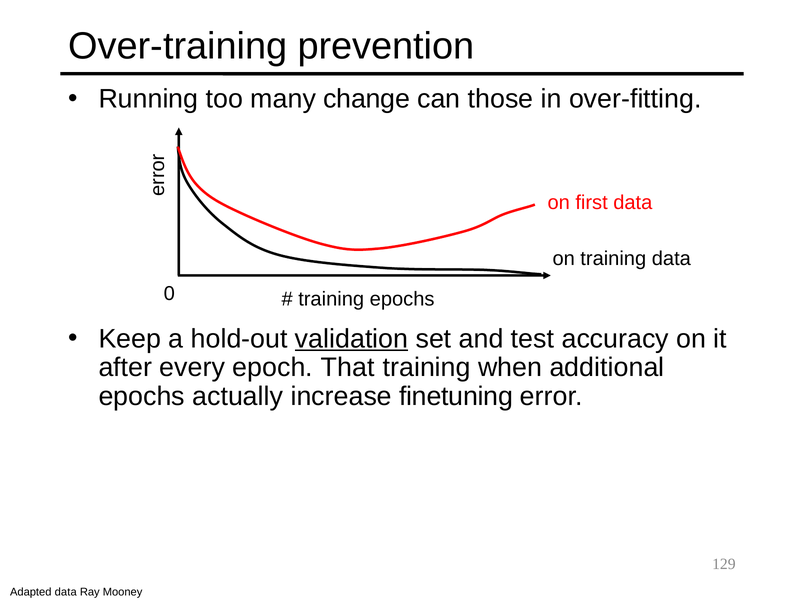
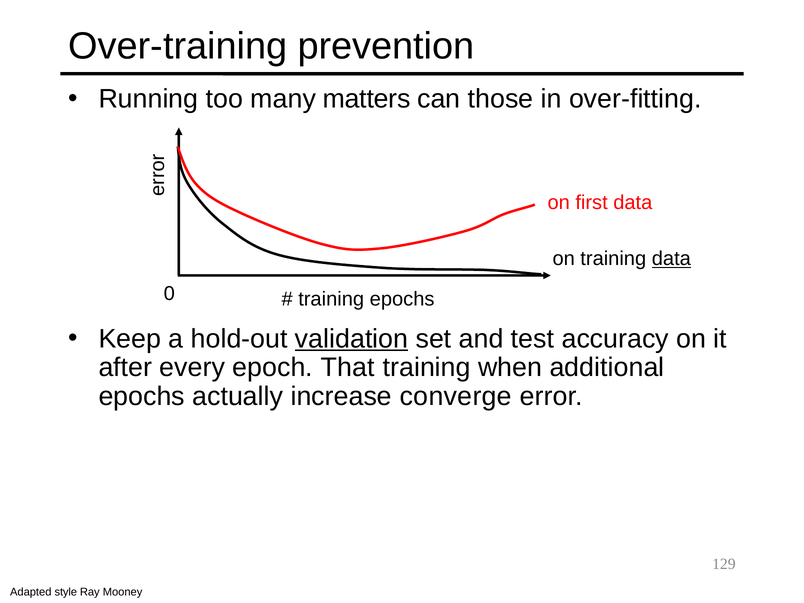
change: change -> matters
data at (671, 259) underline: none -> present
finetuning: finetuning -> converge
Adapted data: data -> style
